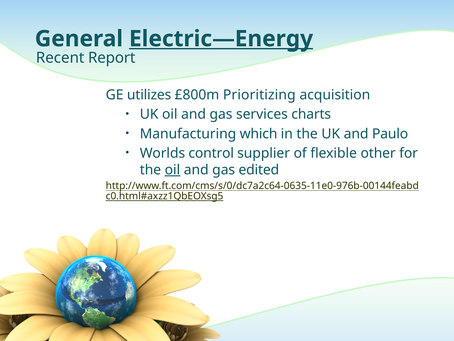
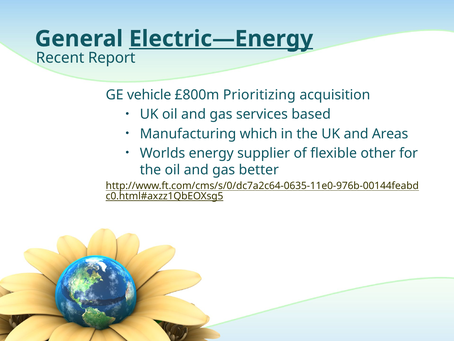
utilizes: utilizes -> vehicle
charts: charts -> based
Paulo: Paulo -> Areas
control: control -> energy
oil at (172, 170) underline: present -> none
edited: edited -> better
